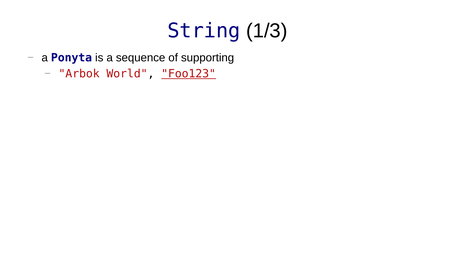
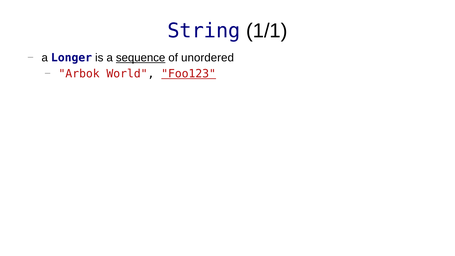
1/3: 1/3 -> 1/1
Ponyta: Ponyta -> Longer
sequence underline: none -> present
supporting: supporting -> unordered
